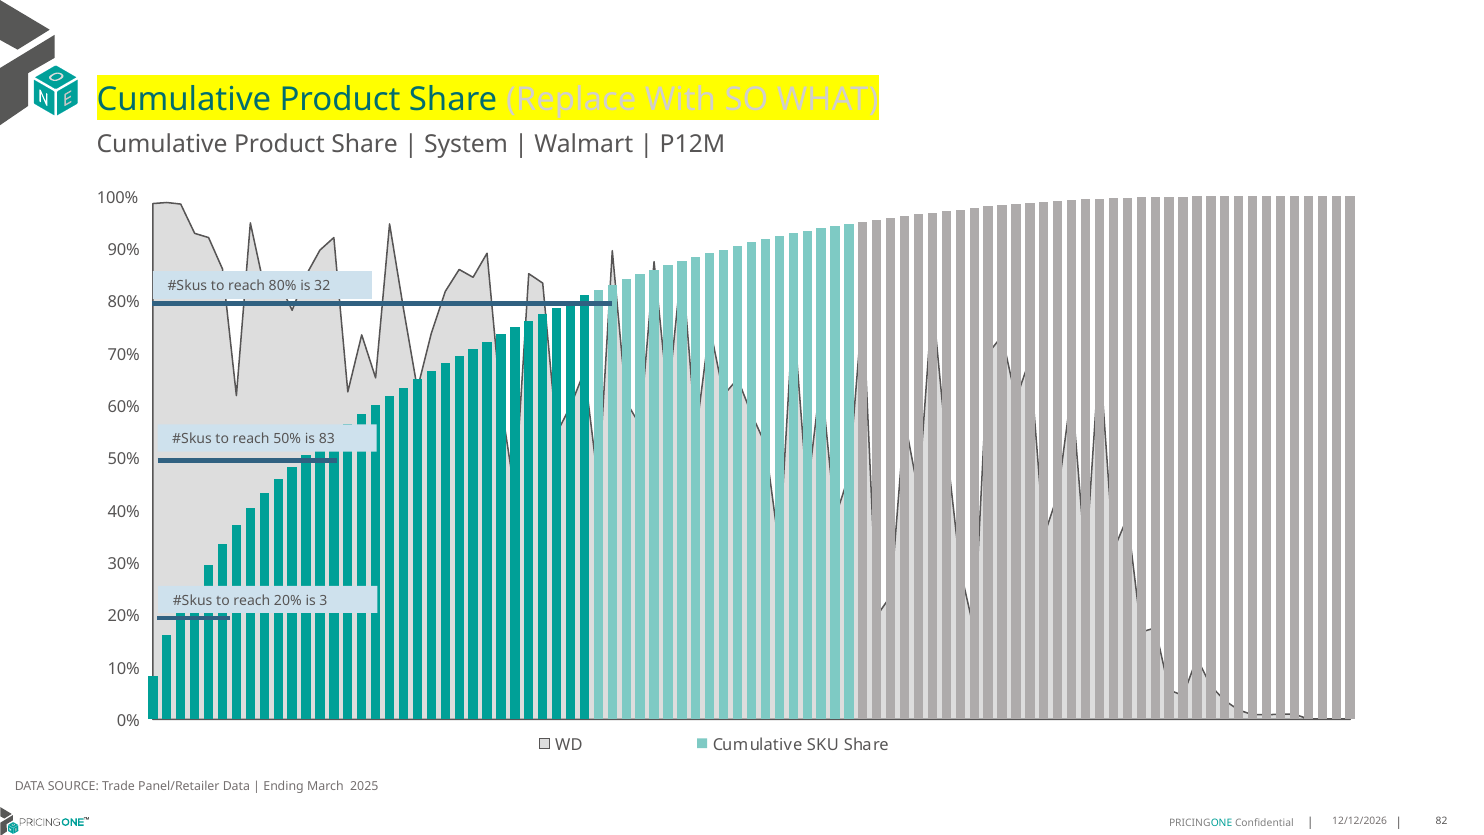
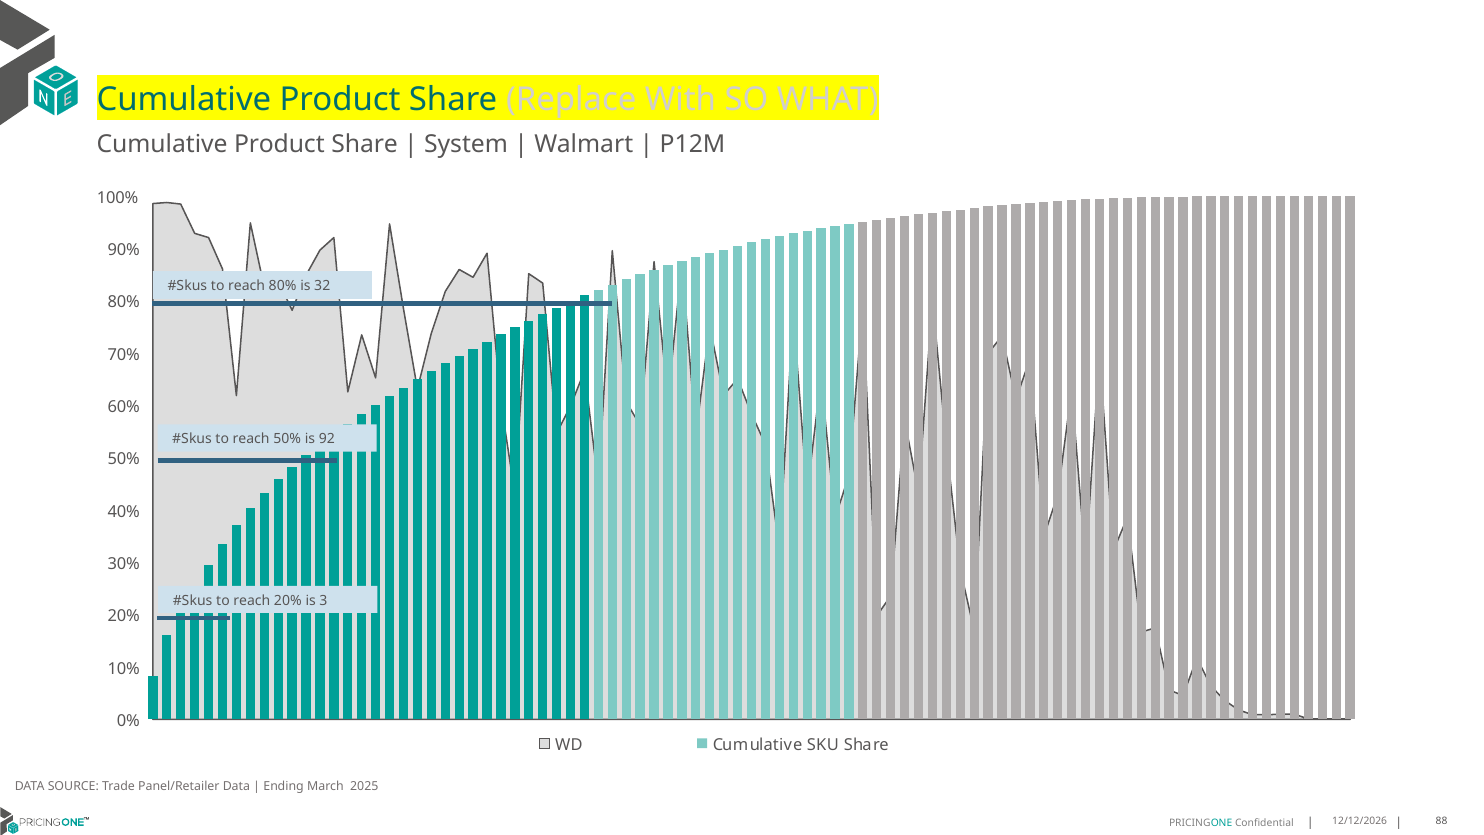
83: 83 -> 92
82: 82 -> 88
